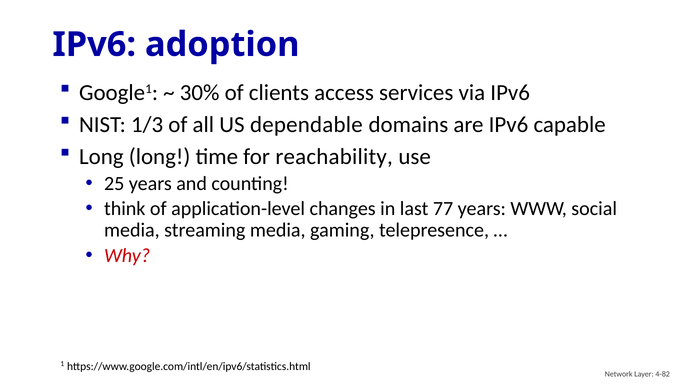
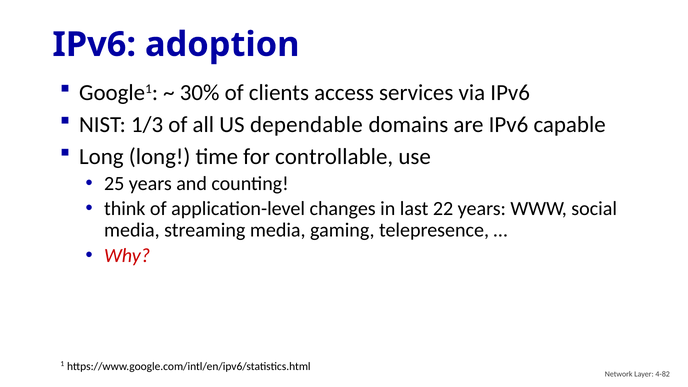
reachability: reachability -> controllable
77: 77 -> 22
